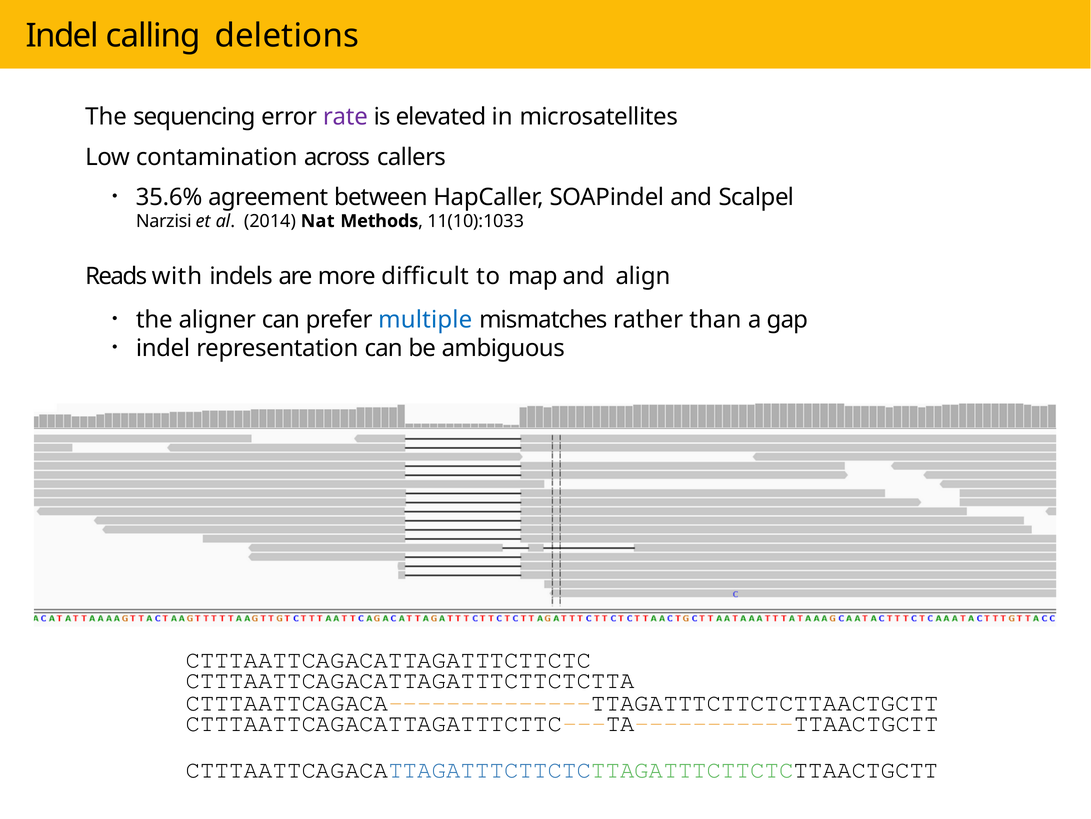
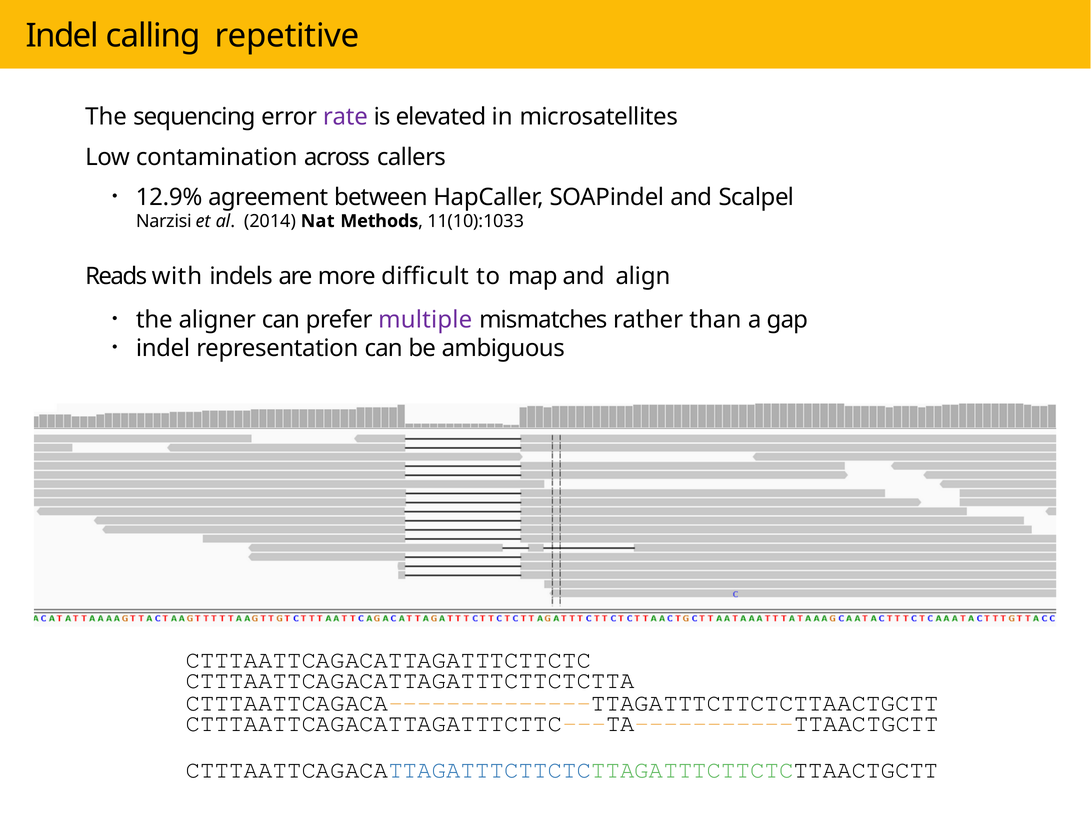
deletions: deletions -> repetitive
35.6%: 35.6% -> 12.9%
multiple colour: blue -> purple
